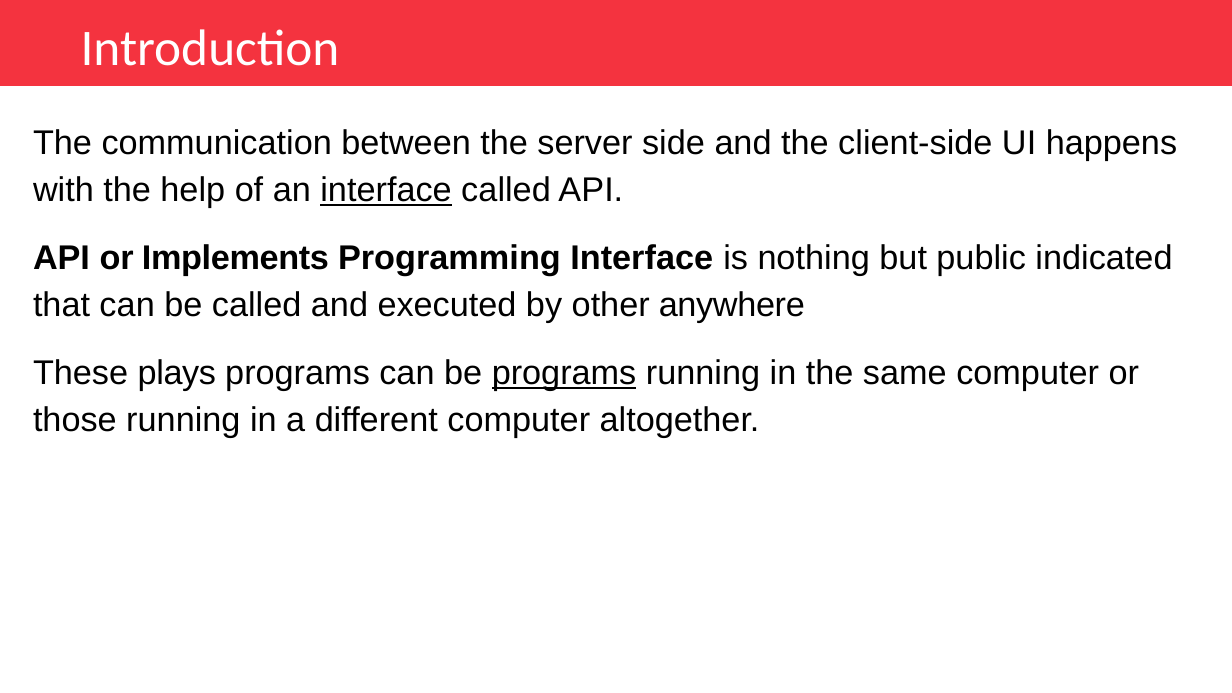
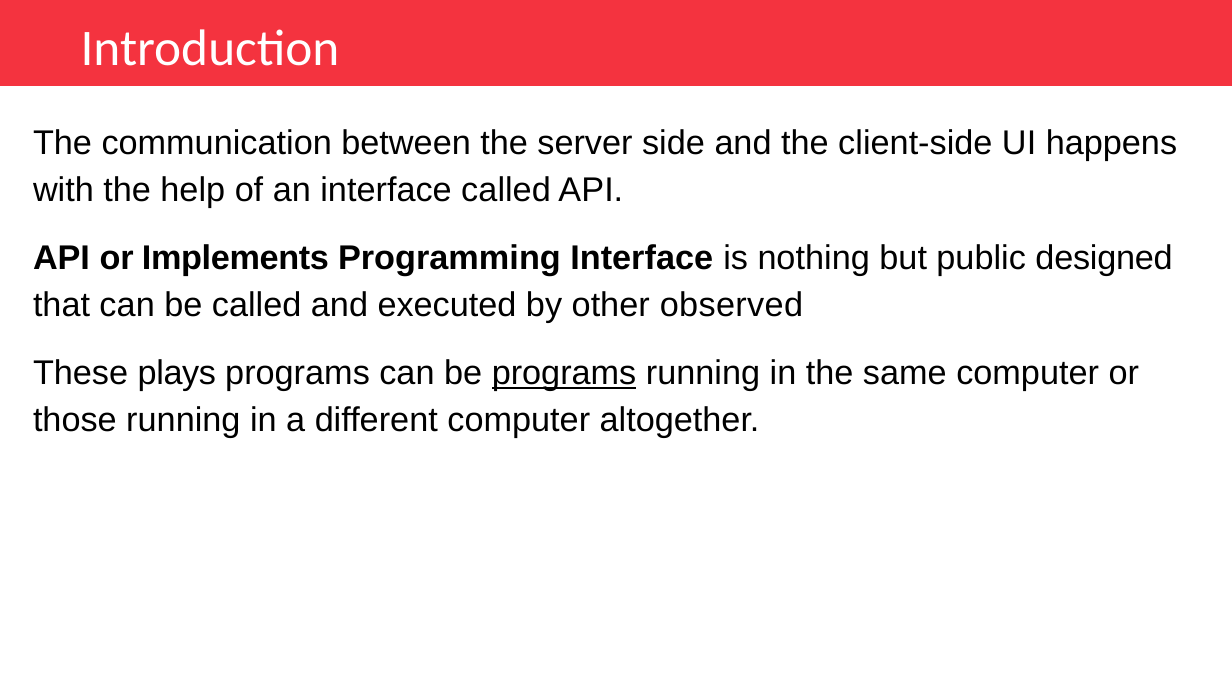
interface at (386, 190) underline: present -> none
indicated: indicated -> designed
anywhere: anywhere -> observed
